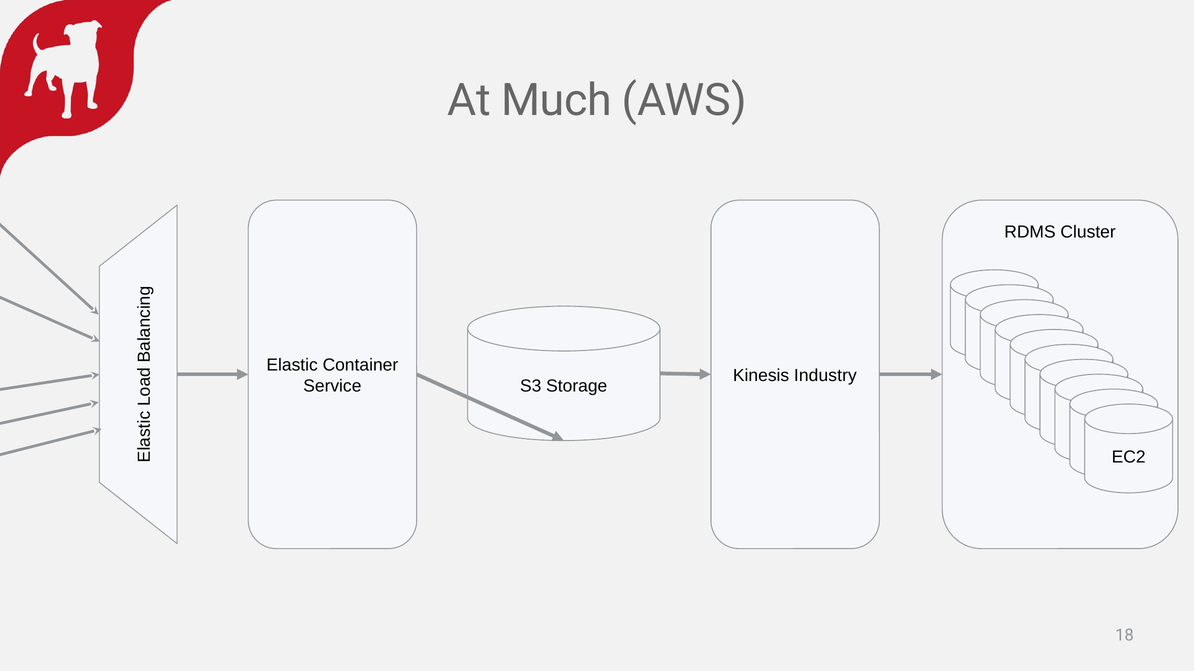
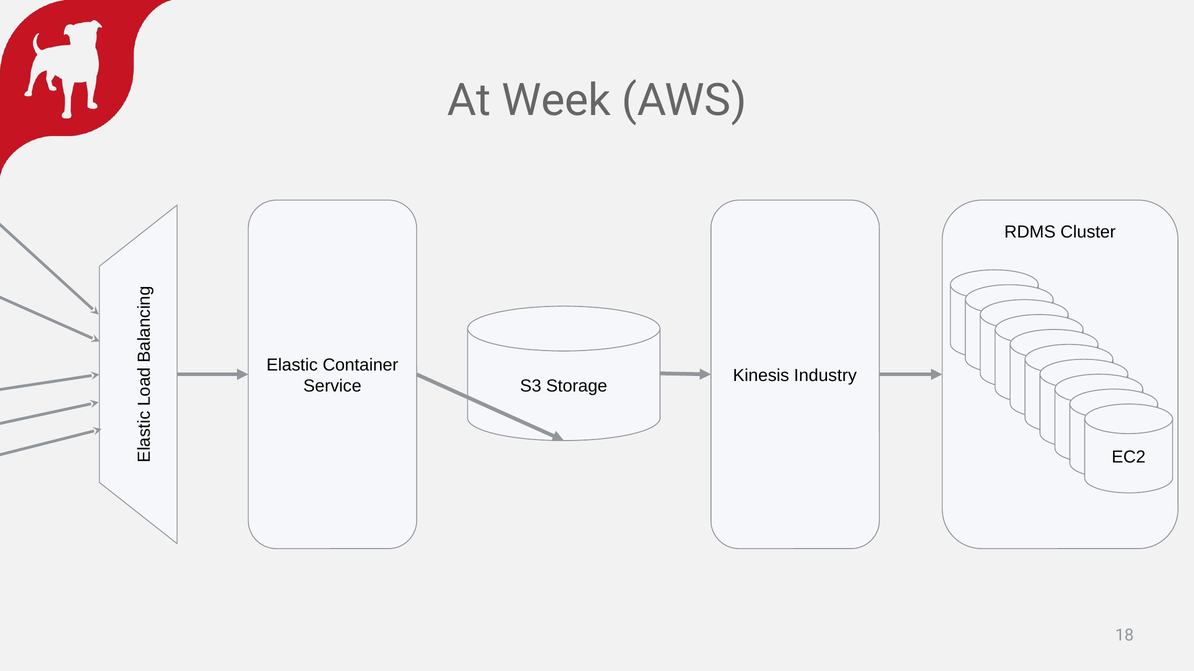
Much: Much -> Week
